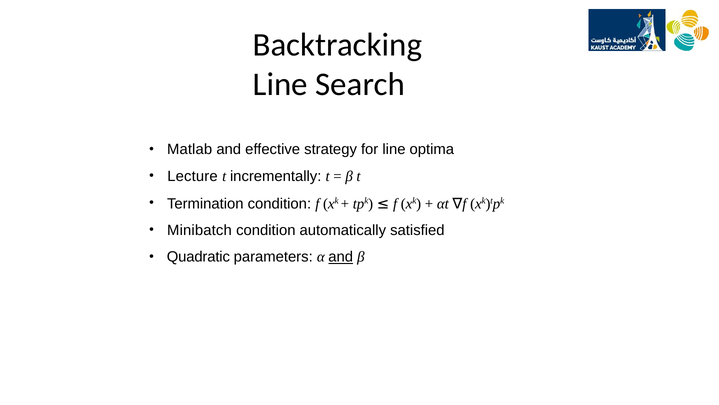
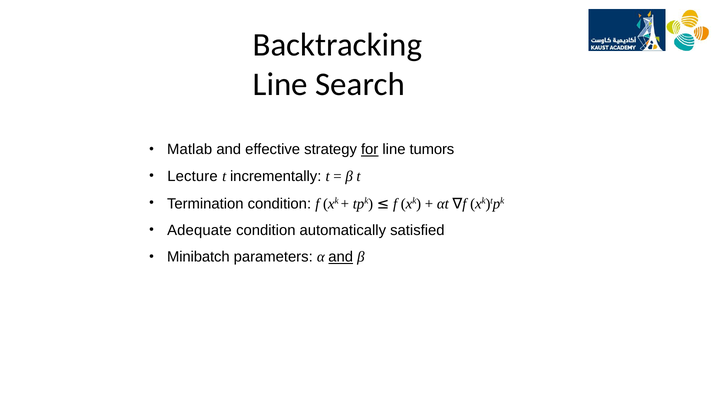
for underline: none -> present
optima: optima -> tumors
Minibatch: Minibatch -> Adequate
Quadratic: Quadratic -> Minibatch
